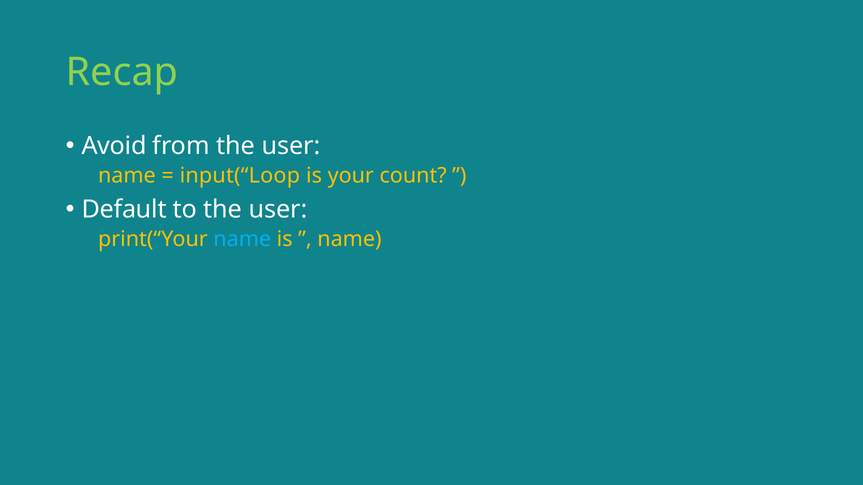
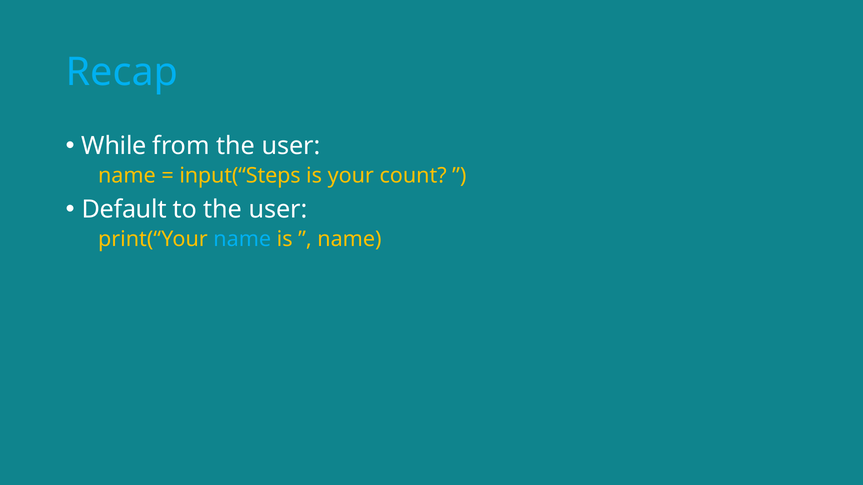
Recap colour: light green -> light blue
Avoid: Avoid -> While
input(“Loop: input(“Loop -> input(“Steps
